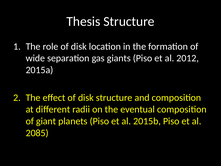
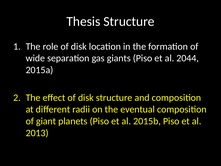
2012: 2012 -> 2044
2085: 2085 -> 2013
